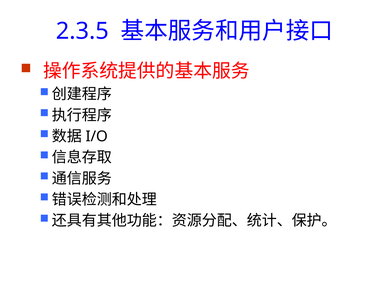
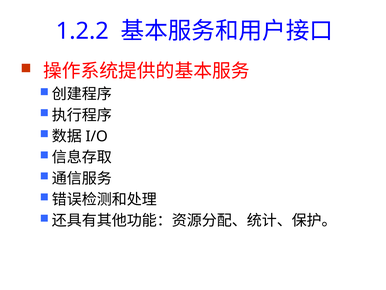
2.3.5: 2.3.5 -> 1.2.2
